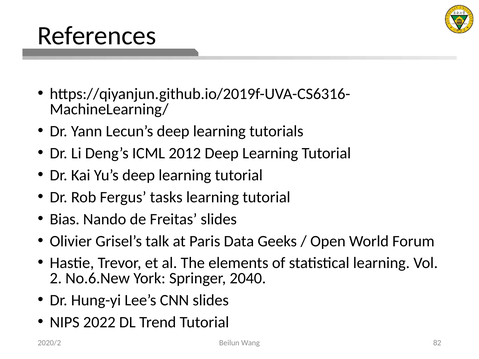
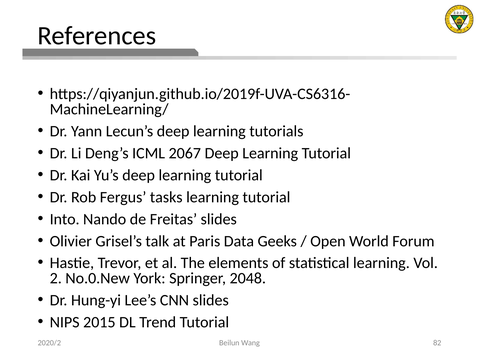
2012: 2012 -> 2067
Bias: Bias -> Into
No.6.New: No.6.New -> No.0.New
2040: 2040 -> 2048
2022: 2022 -> 2015
